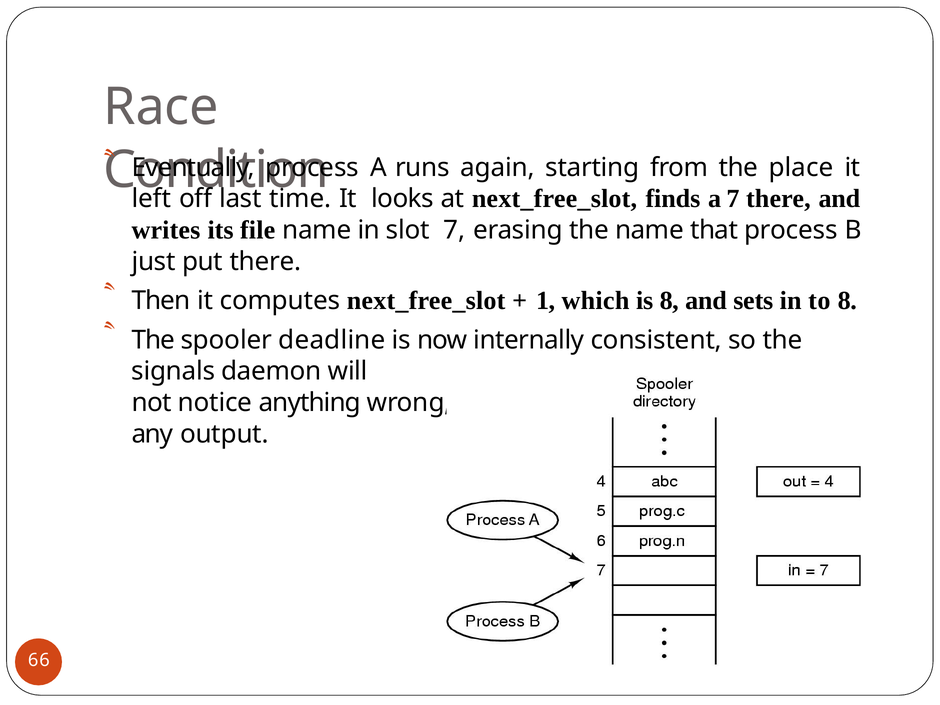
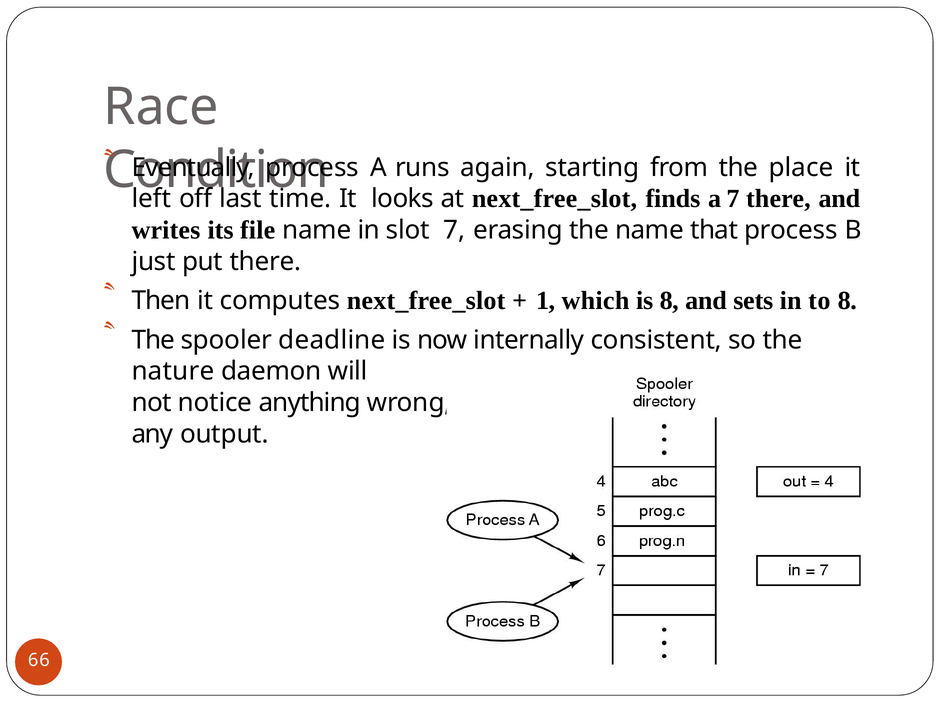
signals: signals -> nature
